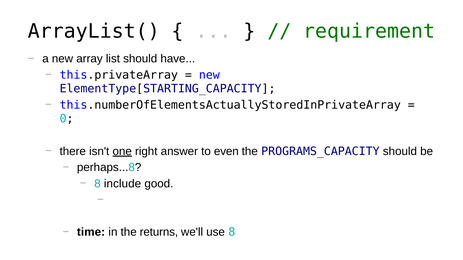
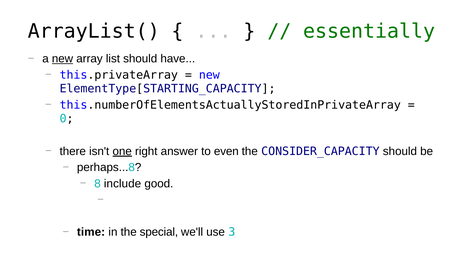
requirement: requirement -> essentially
new at (62, 59) underline: none -> present
PROGRAMS_CAPACITY: PROGRAMS_CAPACITY -> CONSIDER_CAPACITY
returns: returns -> special
use 8: 8 -> 3
